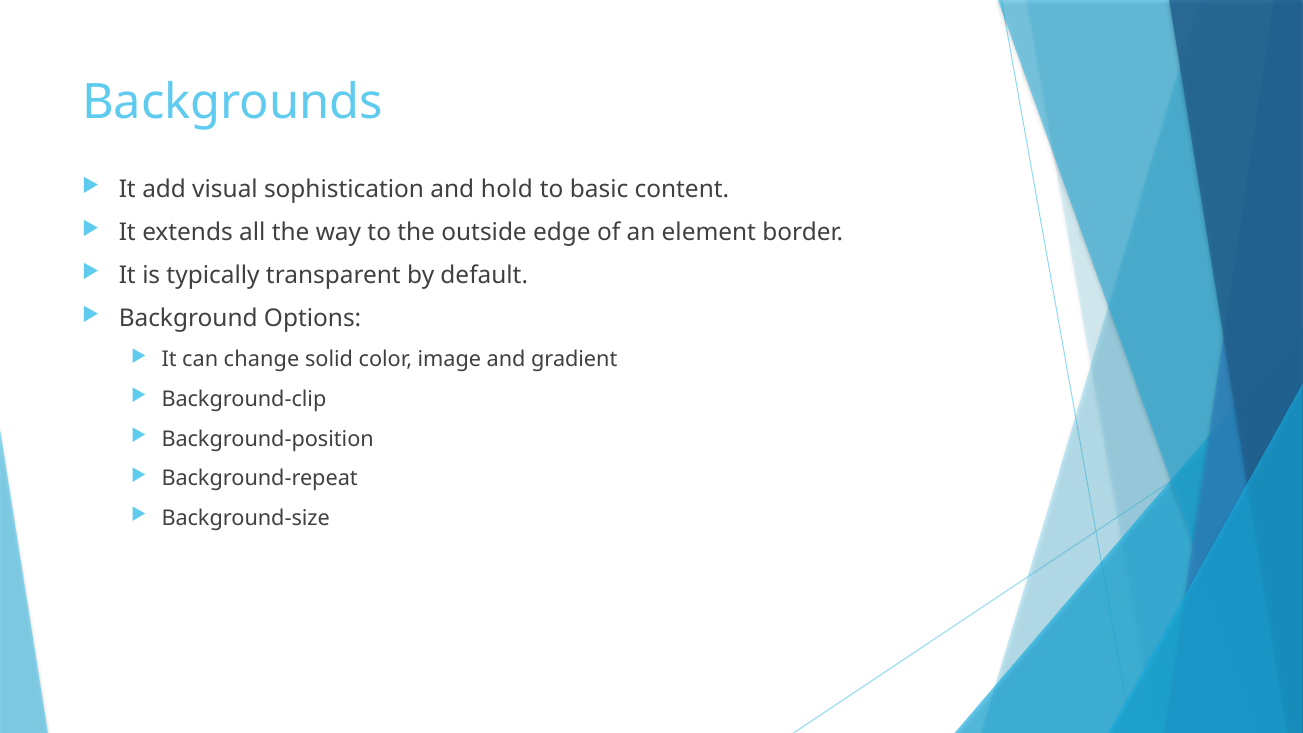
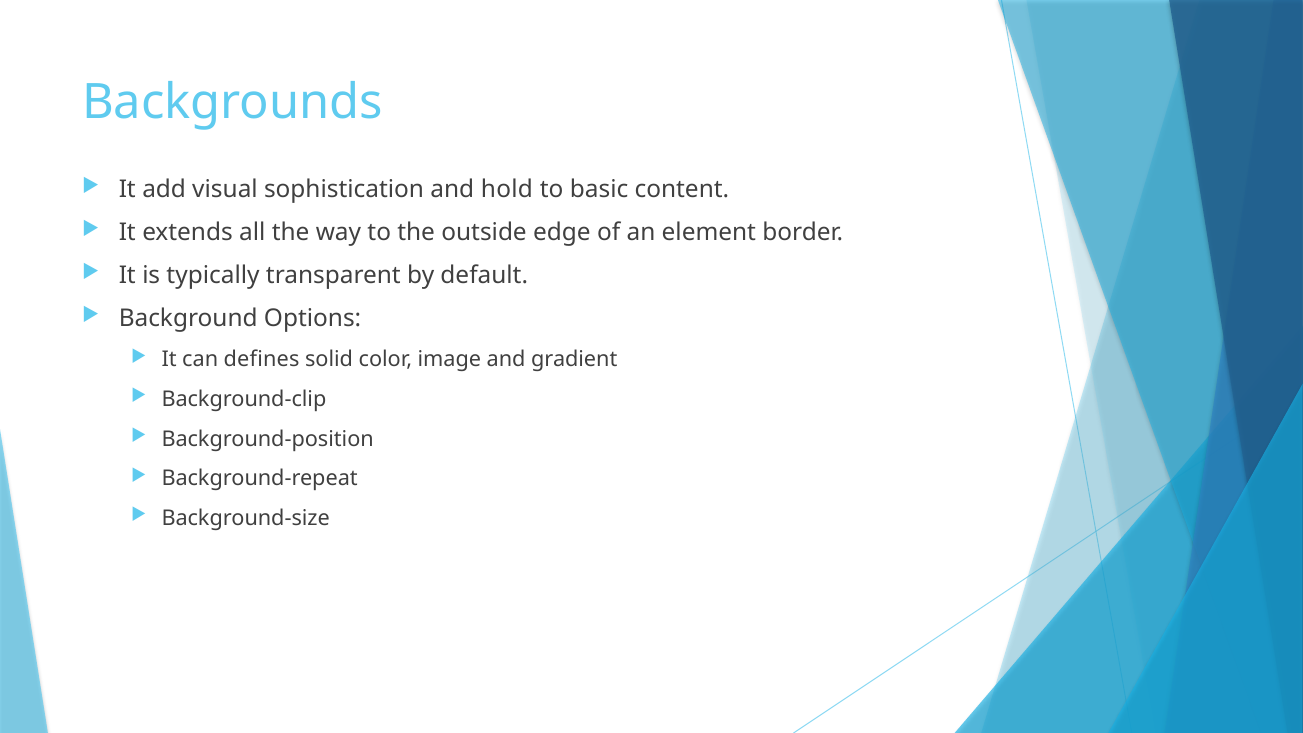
change: change -> defines
